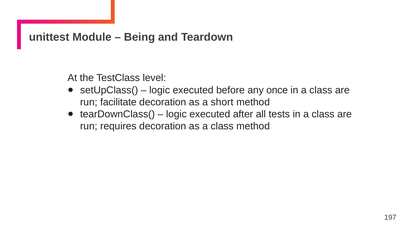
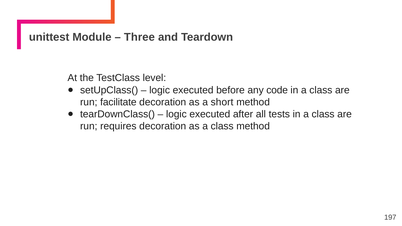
Being: Being -> Three
once: once -> code
